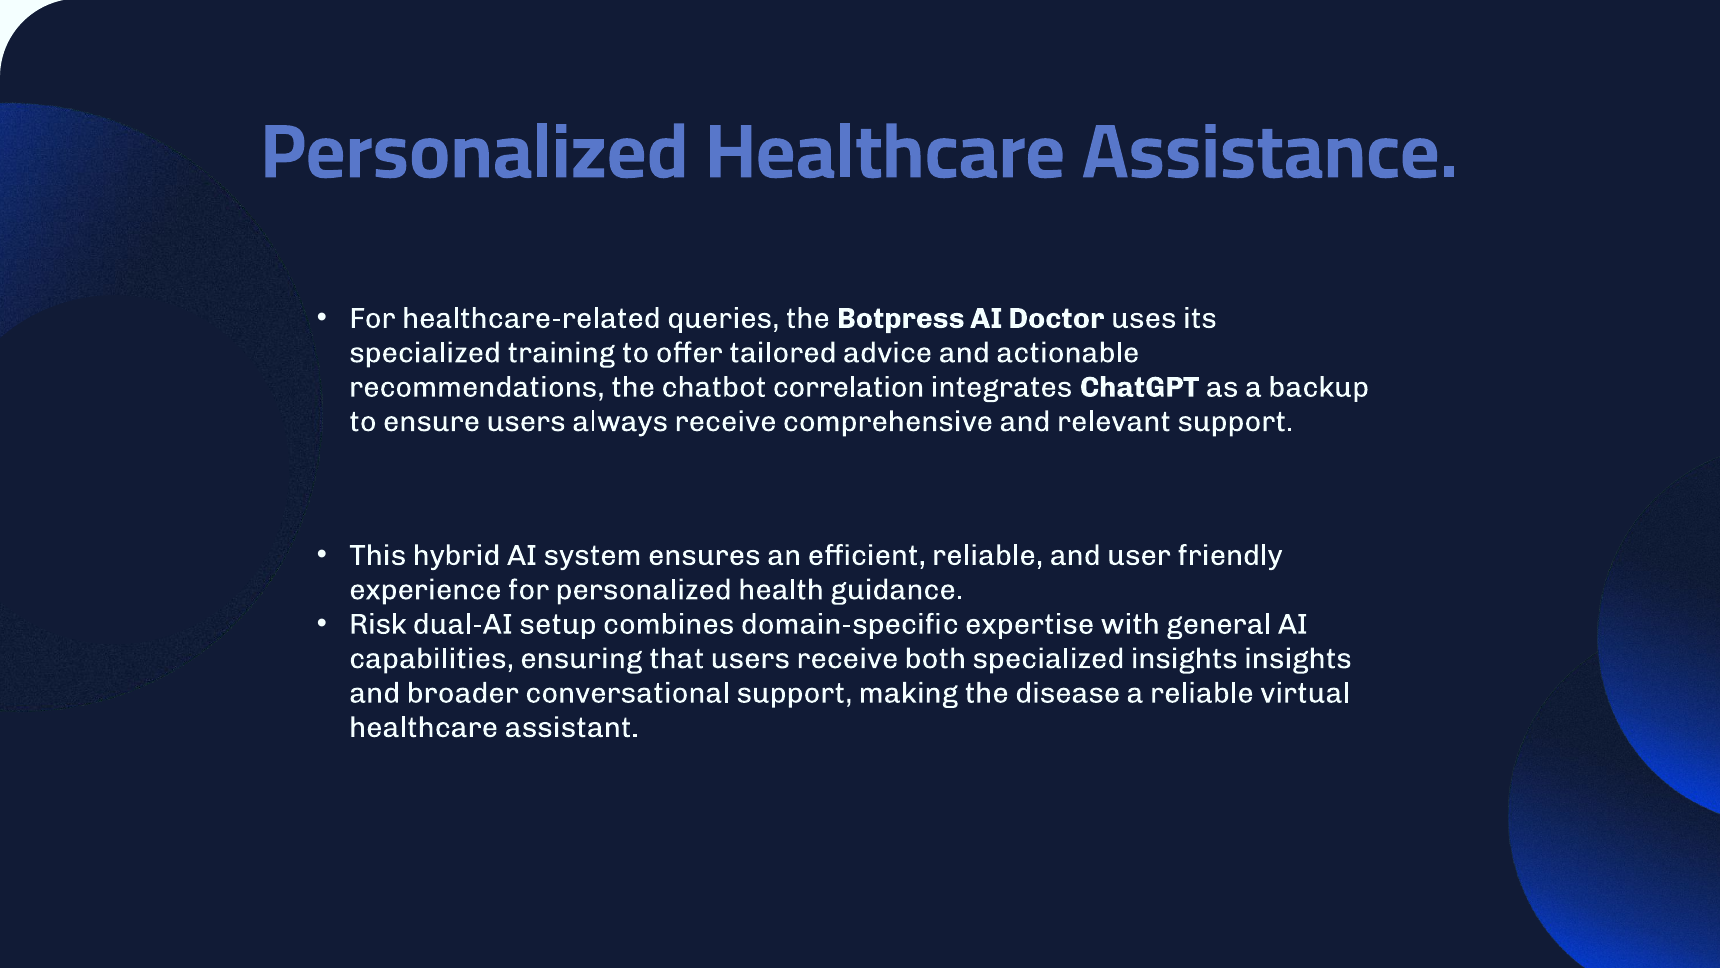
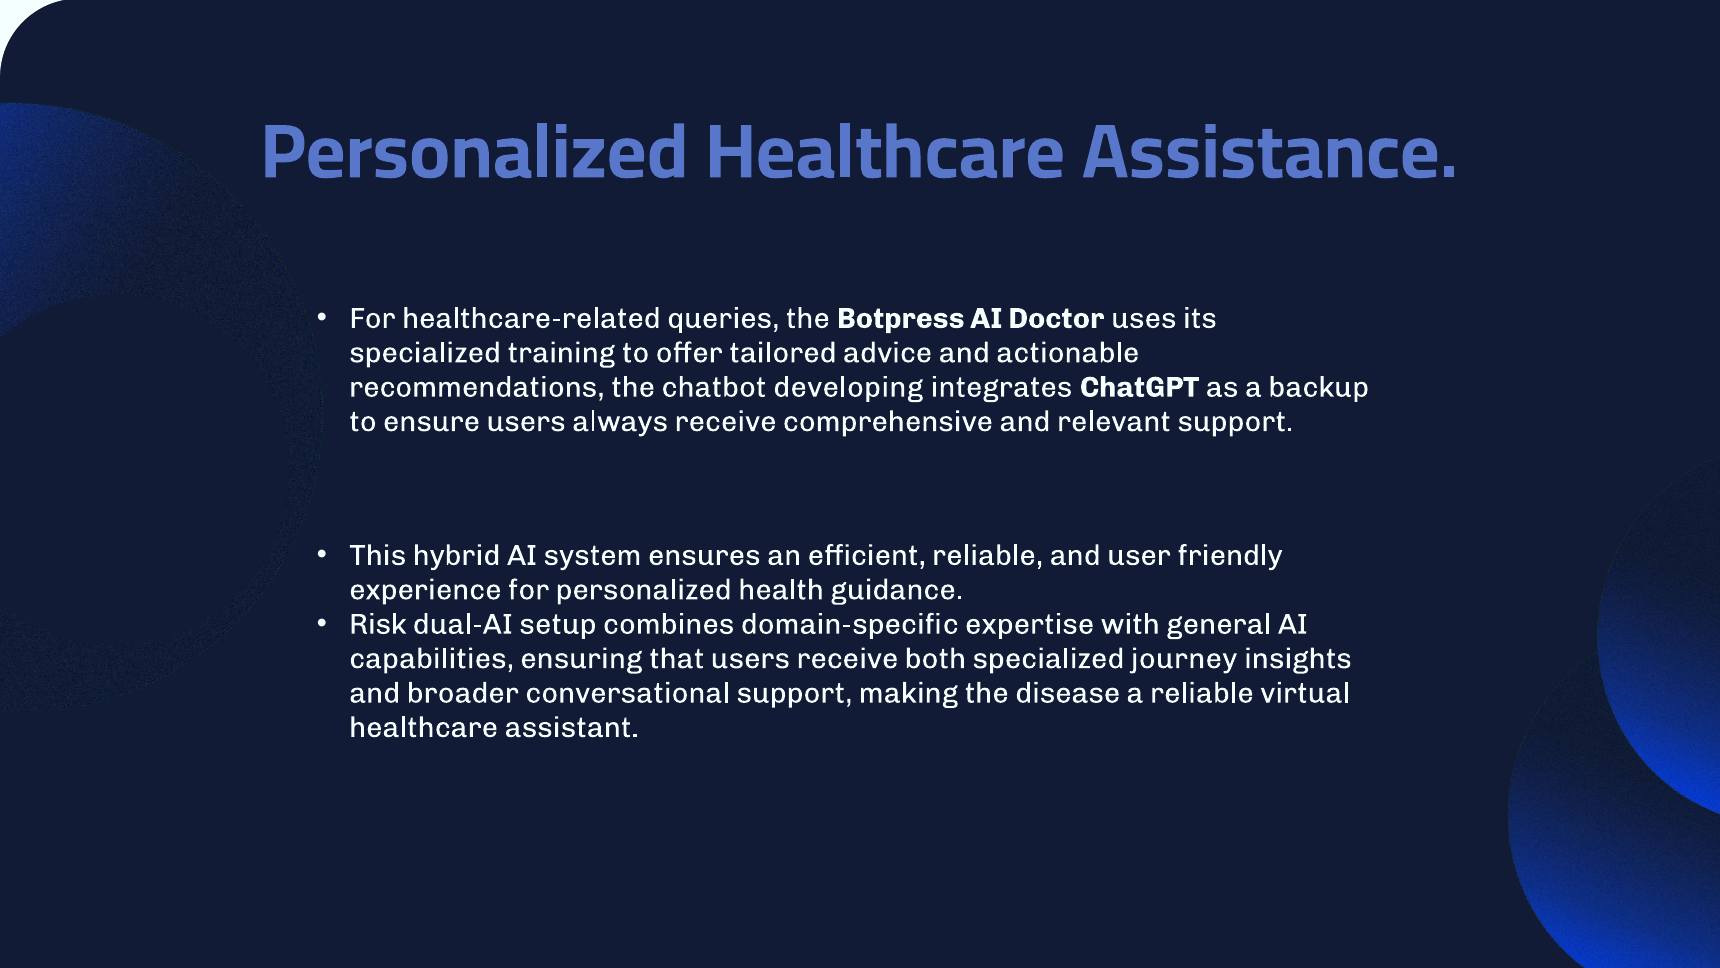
correlation: correlation -> developing
specialized insights: insights -> journey
